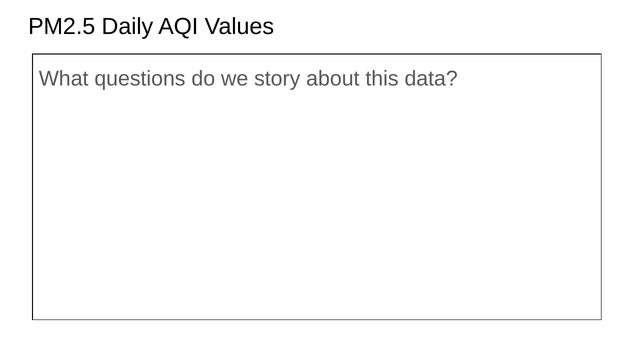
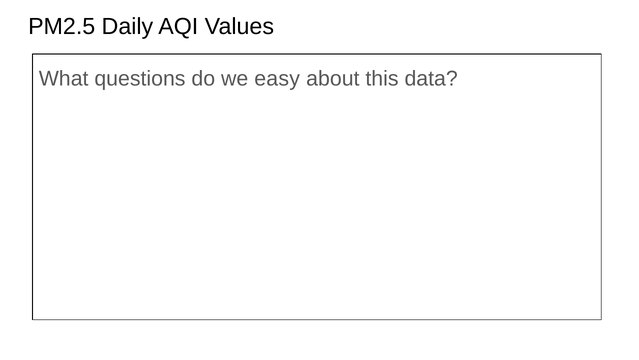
story: story -> easy
